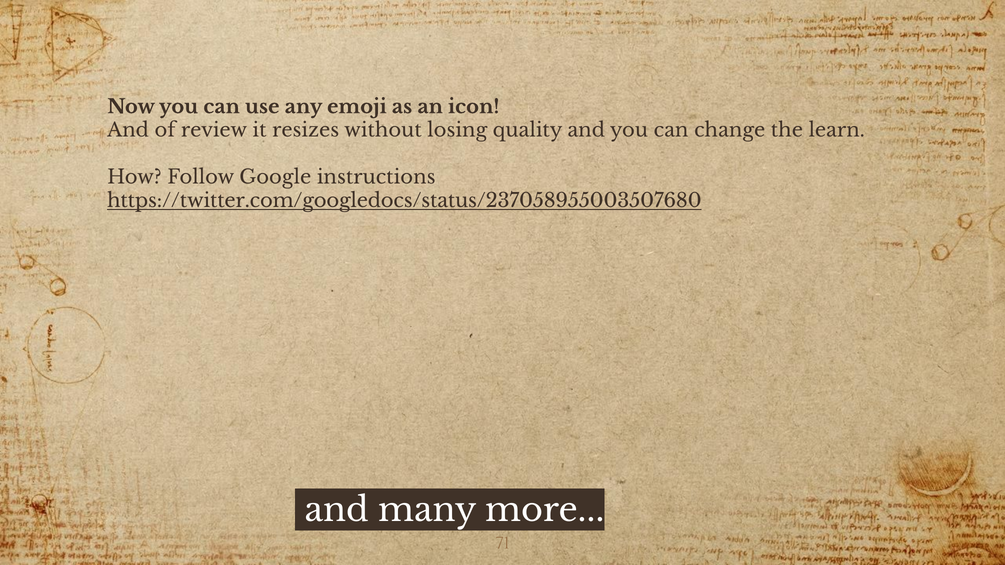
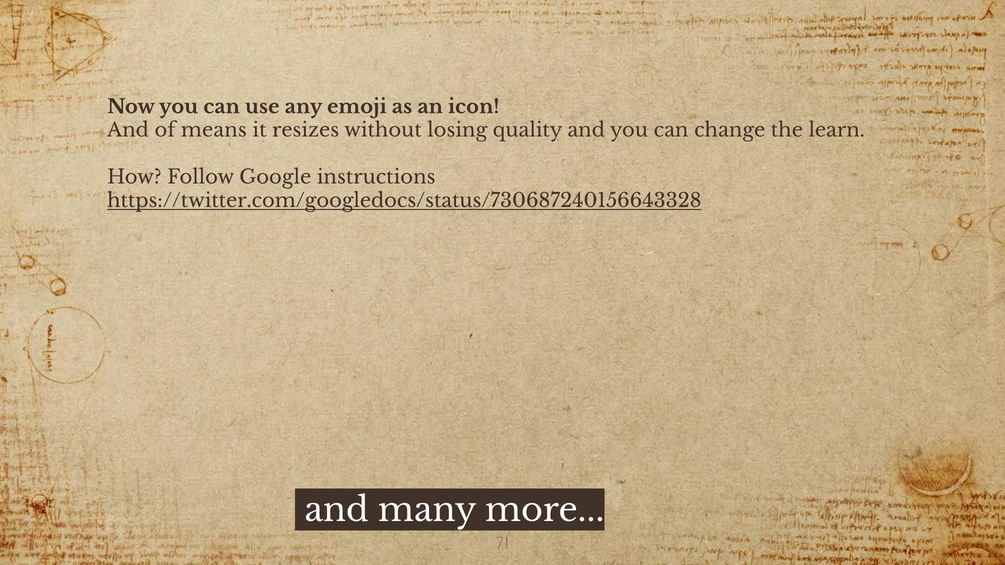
review: review -> means
https://twitter.com/googledocs/status/237058955003507680: https://twitter.com/googledocs/status/237058955003507680 -> https://twitter.com/googledocs/status/730687240156643328
